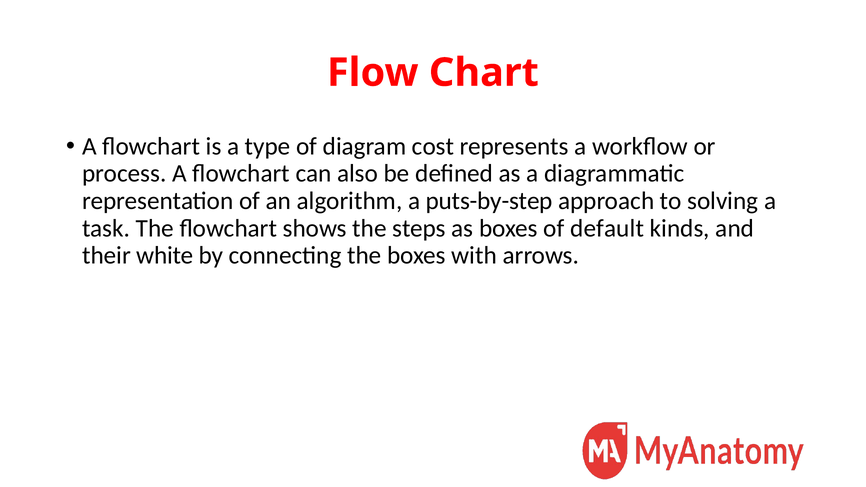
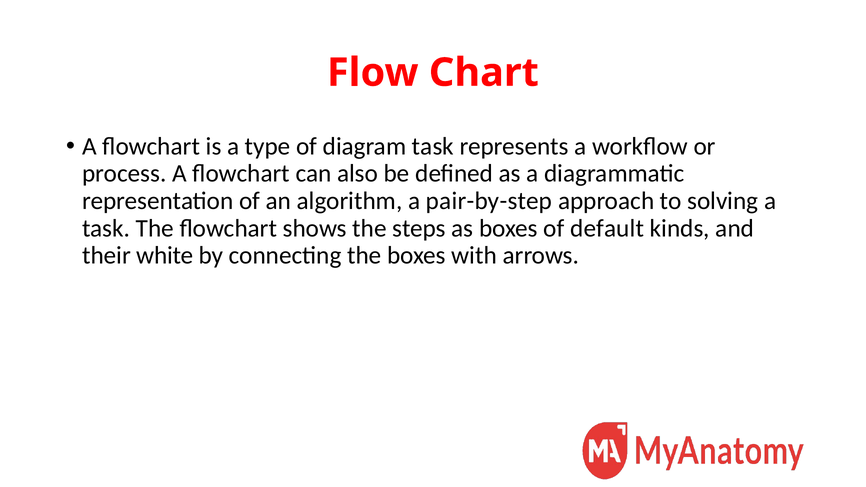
diagram cost: cost -> task
puts-by-step: puts-by-step -> pair-by-step
